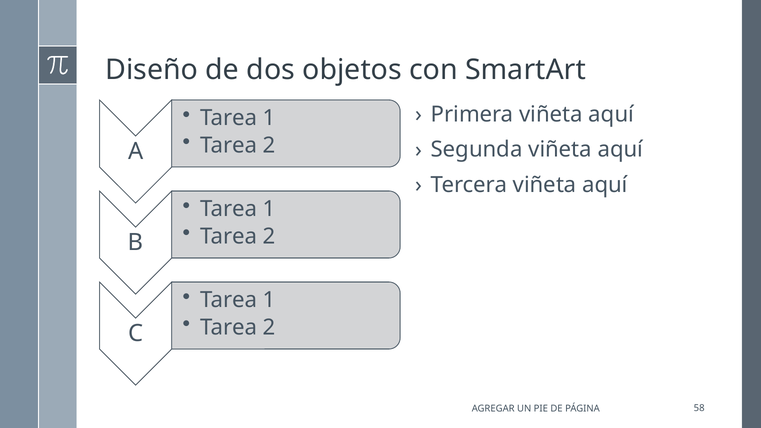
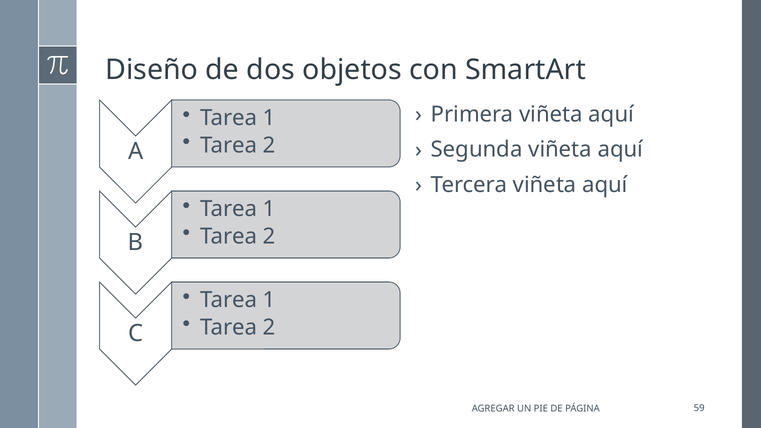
58: 58 -> 59
